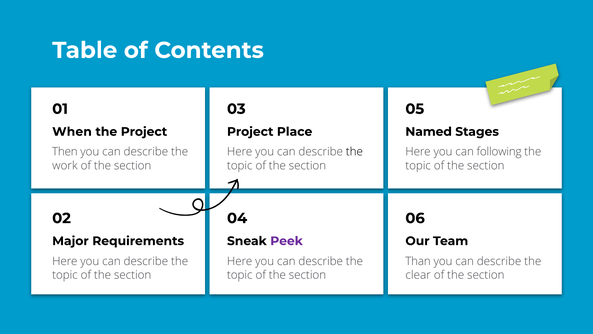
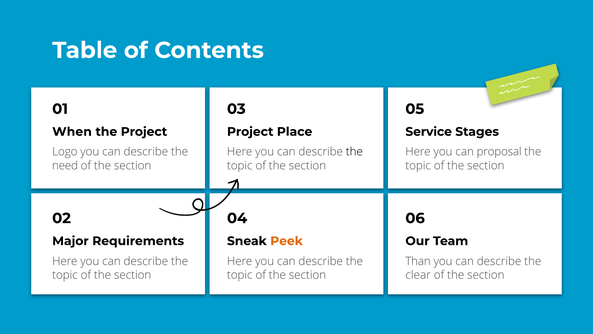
Named: Named -> Service
Then: Then -> Logo
following: following -> proposal
work: work -> need
Peek colour: purple -> orange
